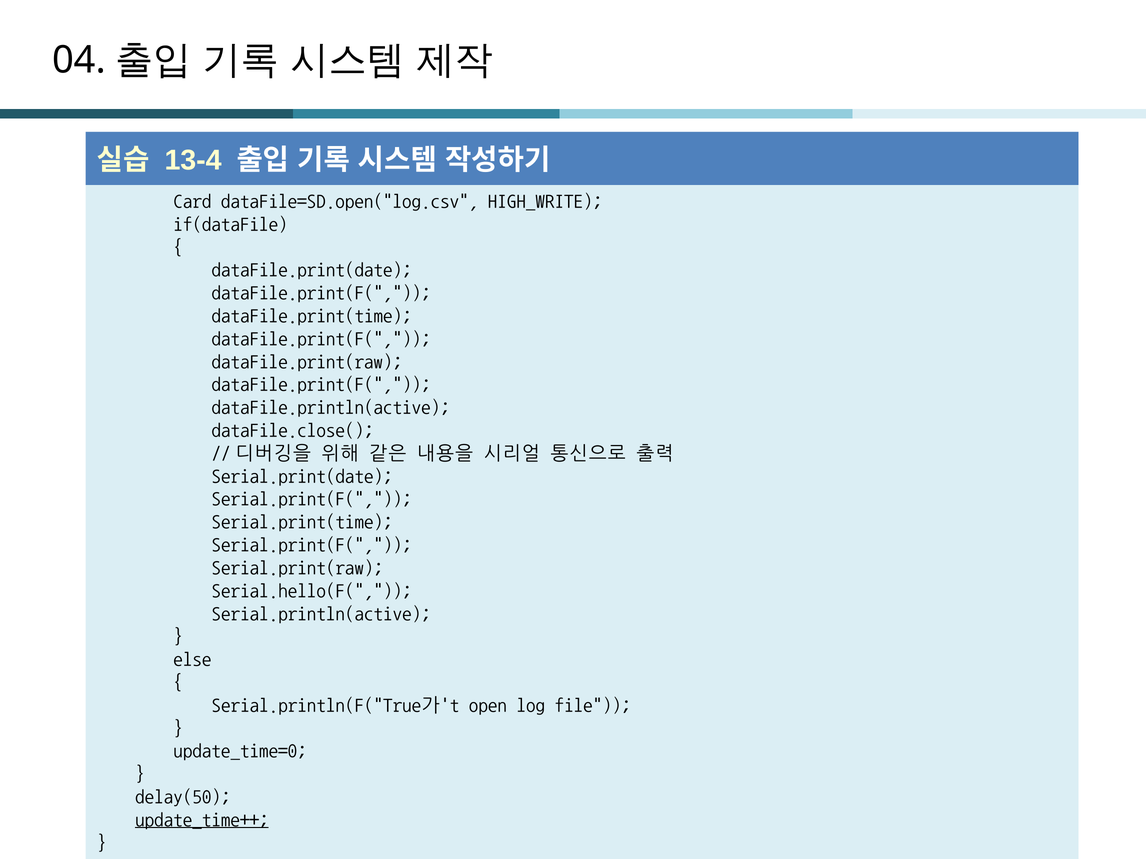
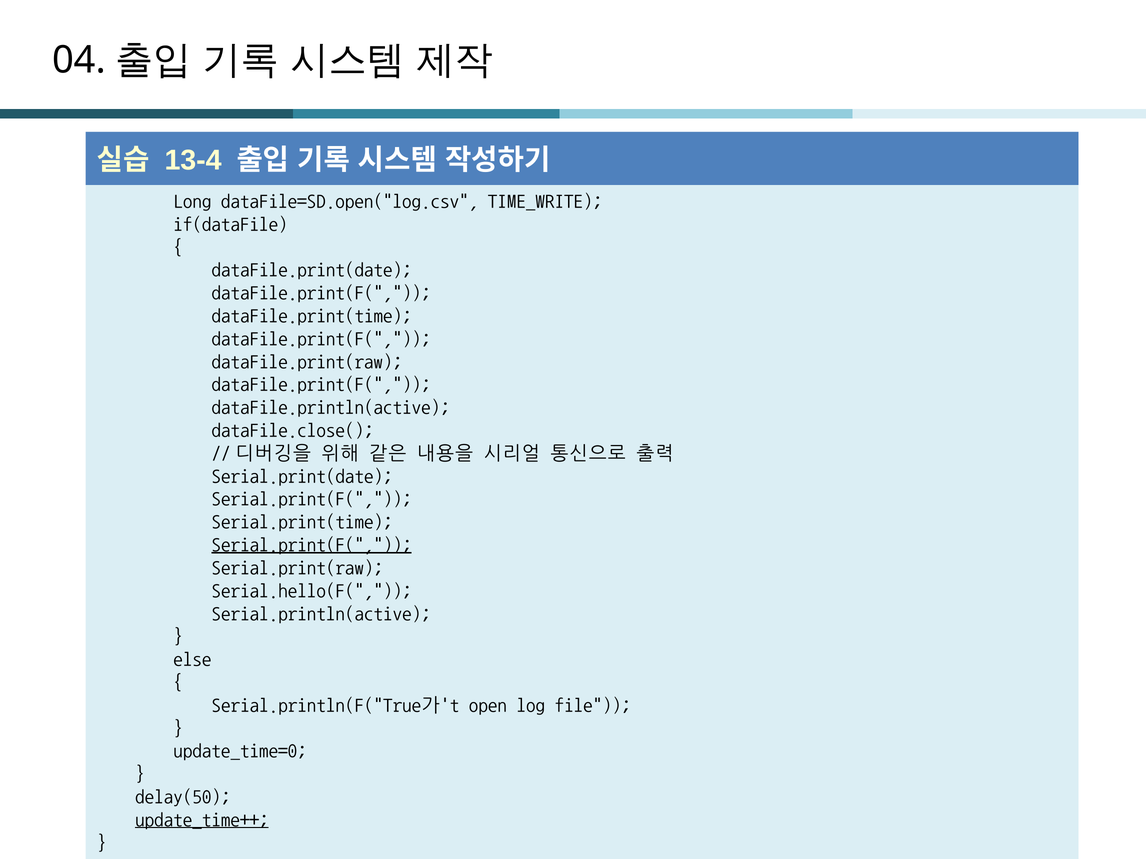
Card: Card -> Long
HIGH_WRITE: HIGH_WRITE -> TIME_WRITE
Serial.print(F( at (312, 545) underline: none -> present
